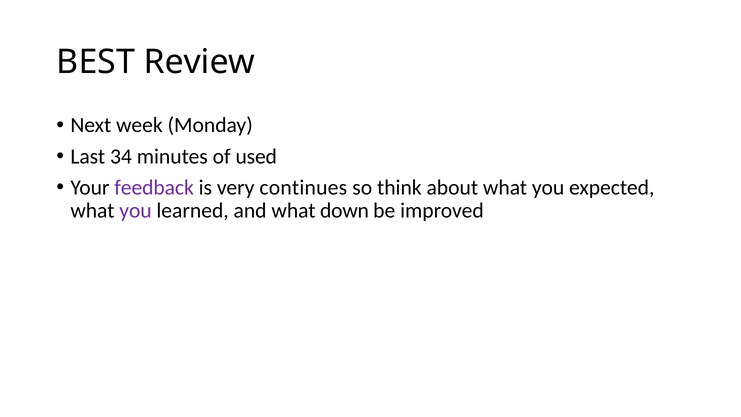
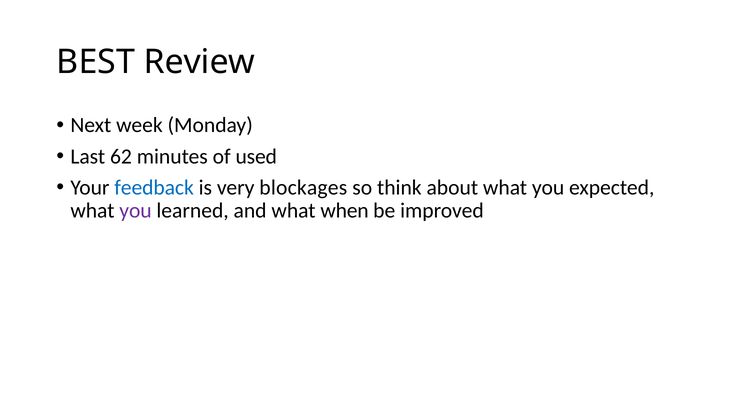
34: 34 -> 62
feedback colour: purple -> blue
continues: continues -> blockages
down: down -> when
